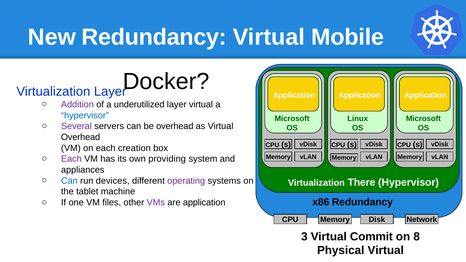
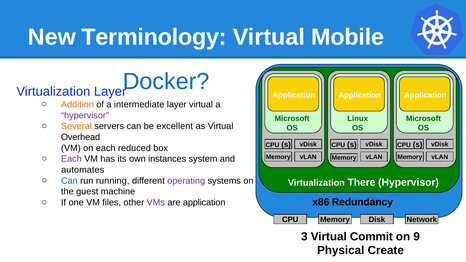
New Redundancy: Redundancy -> Terminology
Docker colour: black -> blue
Addition colour: purple -> orange
underutilized: underutilized -> intermediate
hypervisor at (85, 115) colour: blue -> purple
Several colour: purple -> orange
be overhead: overhead -> excellent
creation: creation -> reduced
providing: providing -> instances
appliances: appliances -> automates
devices: devices -> running
tablet: tablet -> guest
8: 8 -> 9
Physical Virtual: Virtual -> Create
